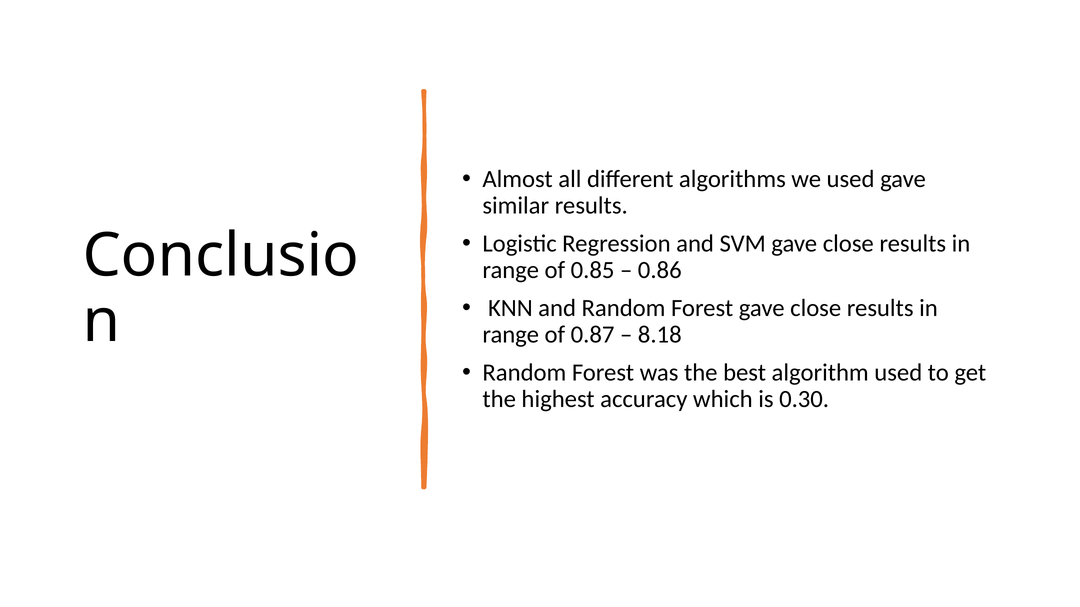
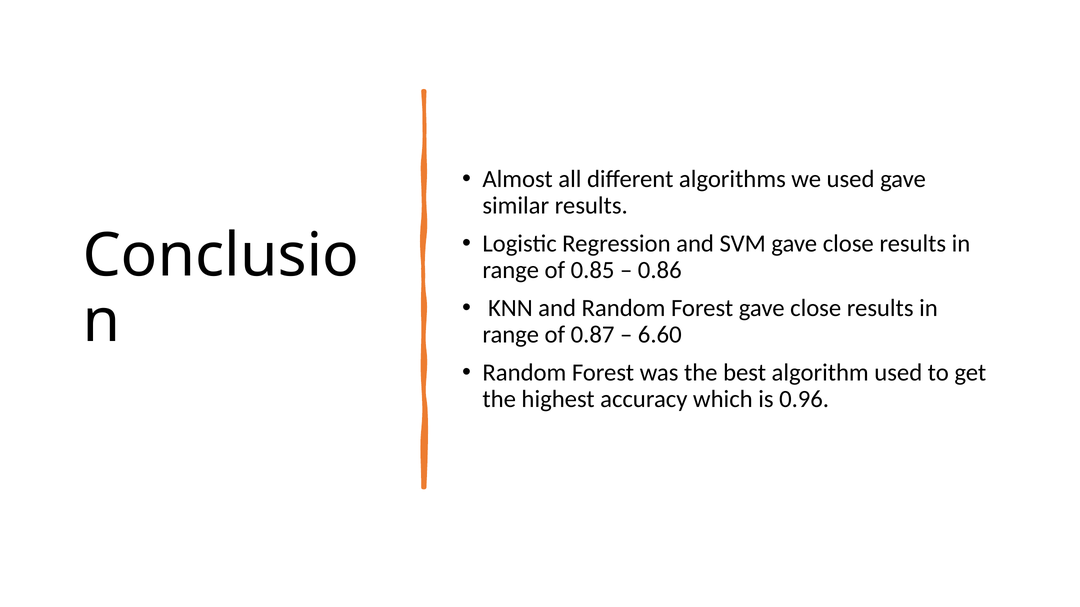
8.18: 8.18 -> 6.60
0.30: 0.30 -> 0.96
